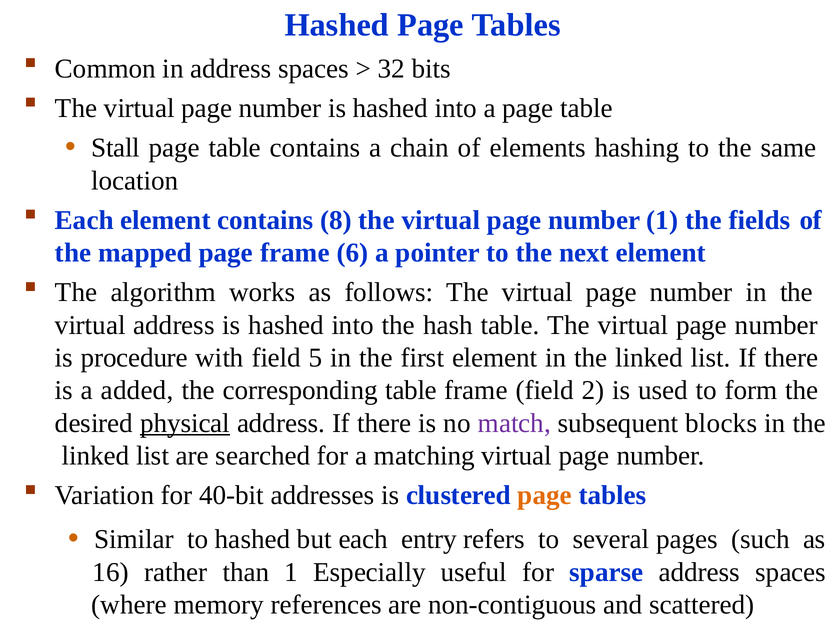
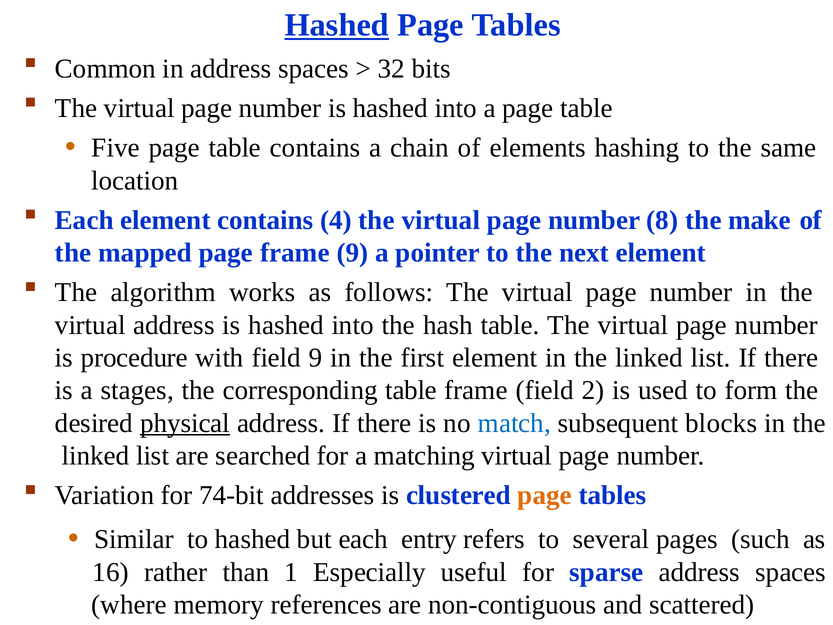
Hashed at (337, 25) underline: none -> present
Stall: Stall -> Five
8: 8 -> 4
number 1: 1 -> 8
fields: fields -> make
frame 6: 6 -> 9
field 5: 5 -> 9
added: added -> stages
match colour: purple -> blue
40-bit: 40-bit -> 74-bit
